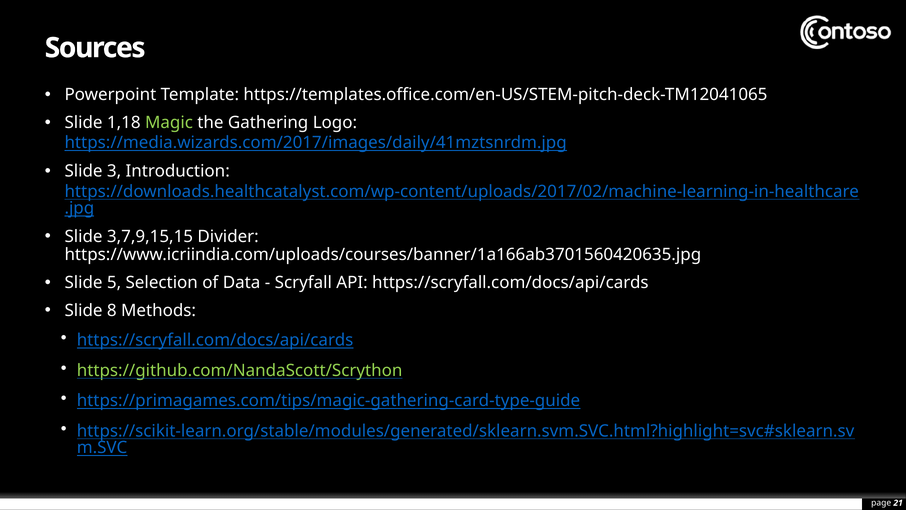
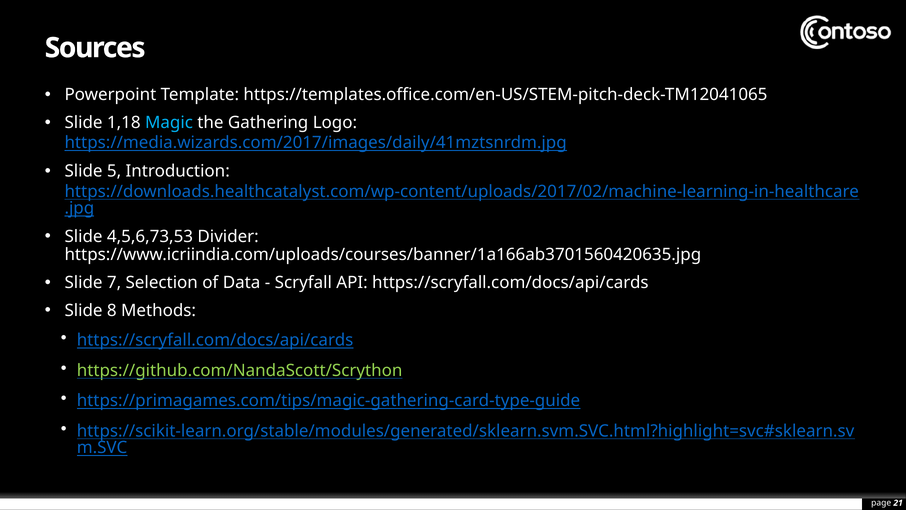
Magic colour: light green -> light blue
3: 3 -> 5
3,7,9,15,15: 3,7,9,15,15 -> 4,5,6,73,53
5: 5 -> 7
